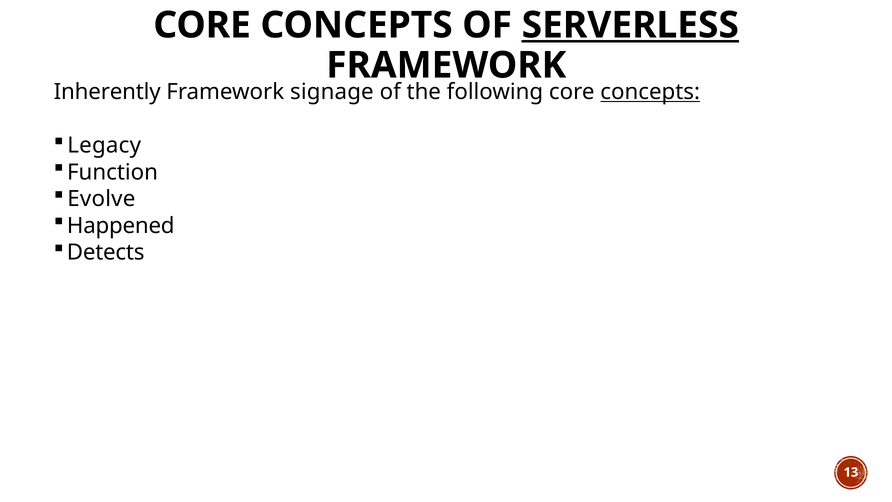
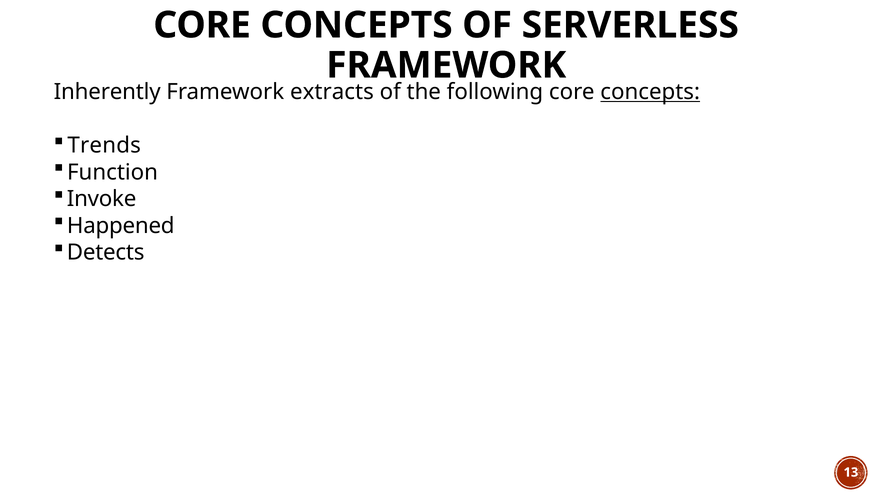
SERVERLESS underline: present -> none
signage: signage -> extracts
Legacy: Legacy -> Trends
Evolve: Evolve -> Invoke
